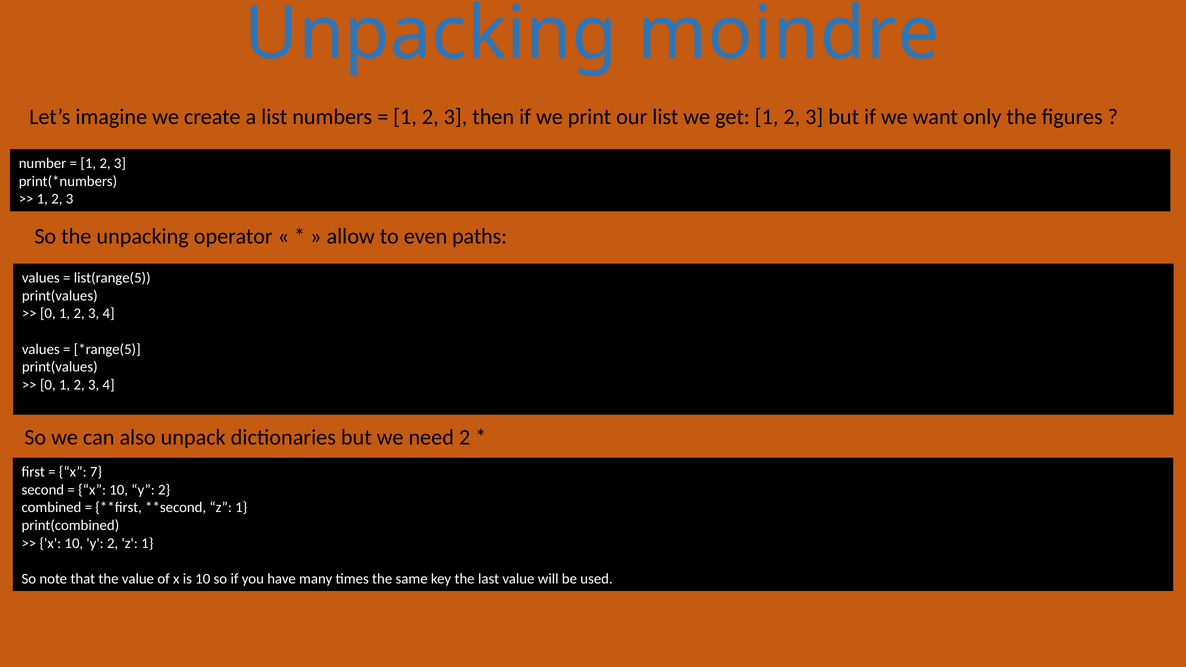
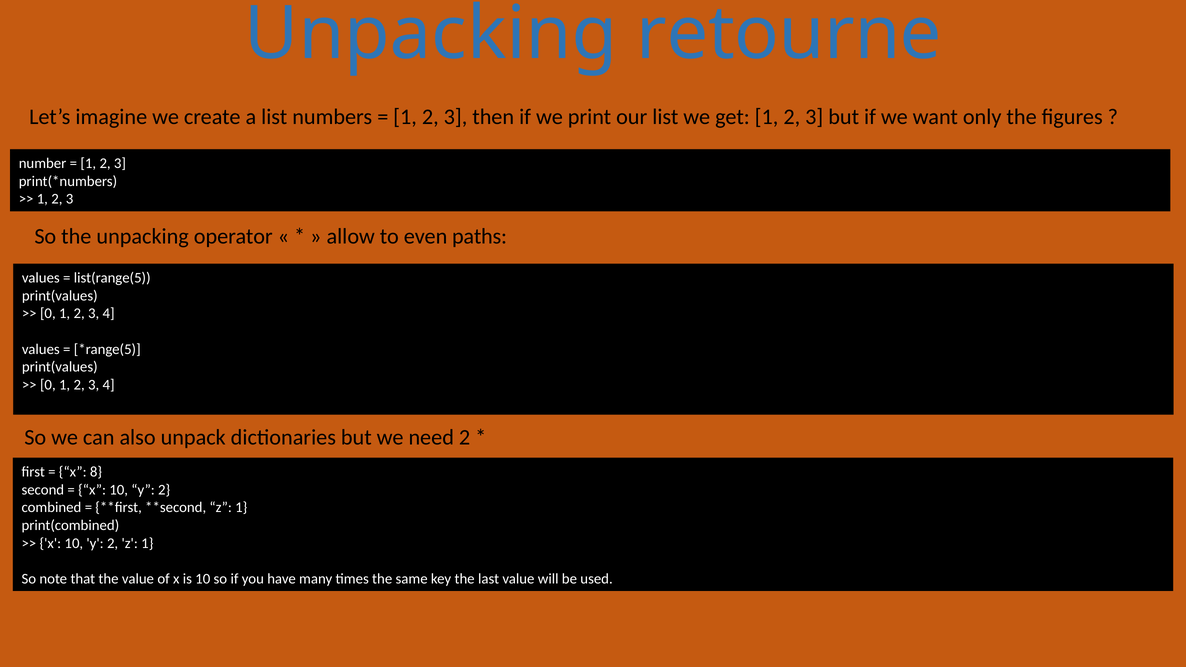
moindre: moindre -> retourne
7: 7 -> 8
